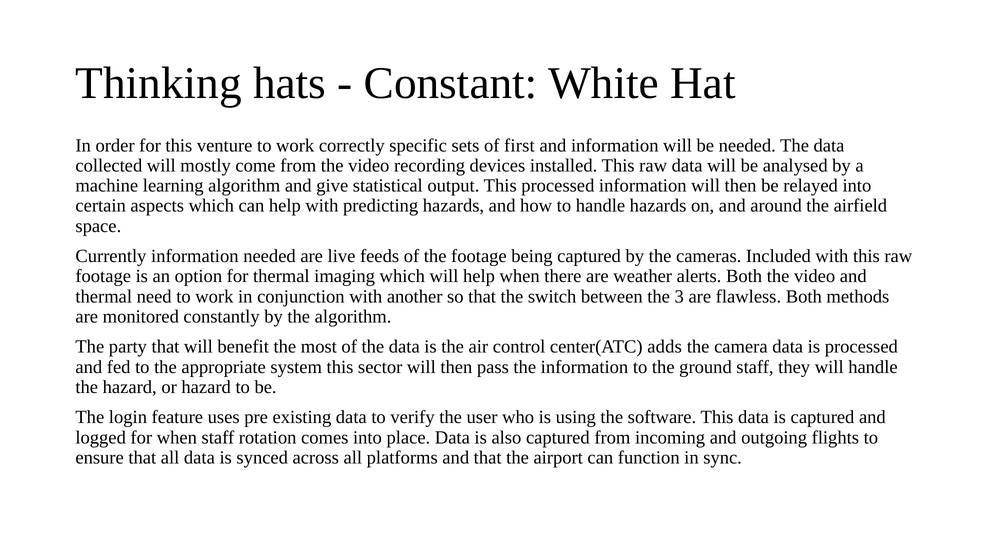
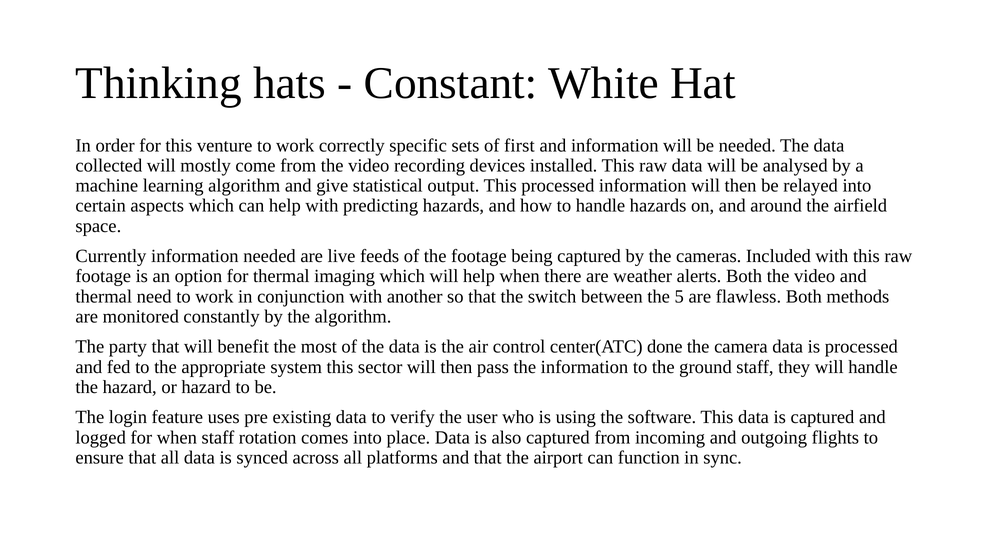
3: 3 -> 5
adds: adds -> done
